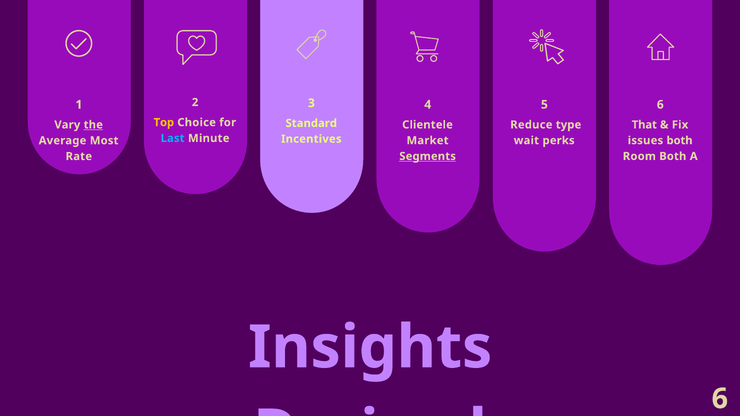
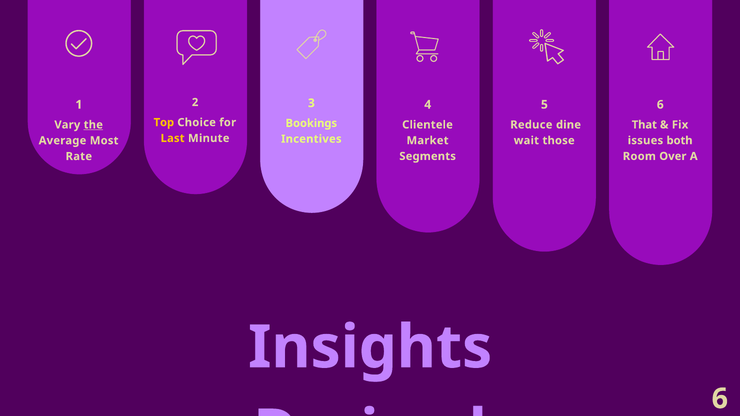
Standard: Standard -> Bookings
type: type -> dine
Last colour: light blue -> yellow
perks: perks -> those
Segments underline: present -> none
Room Both: Both -> Over
